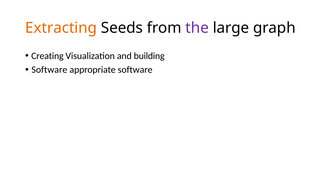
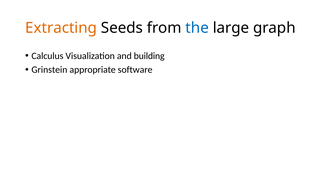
the colour: purple -> blue
Creating: Creating -> Calculus
Software at (49, 70): Software -> Grinstein
